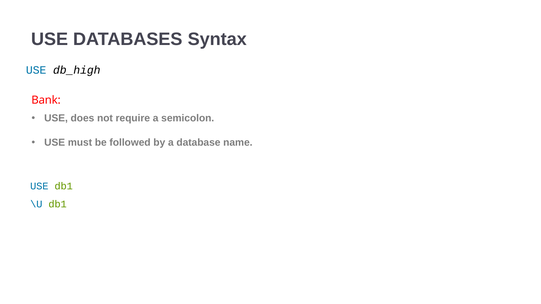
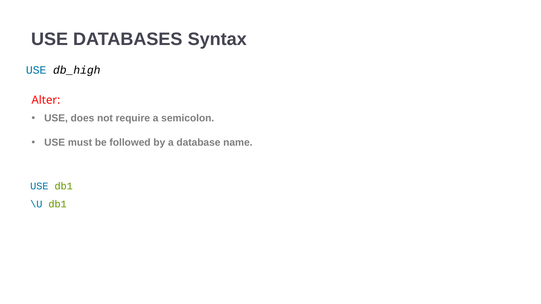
Bank: Bank -> Alter
